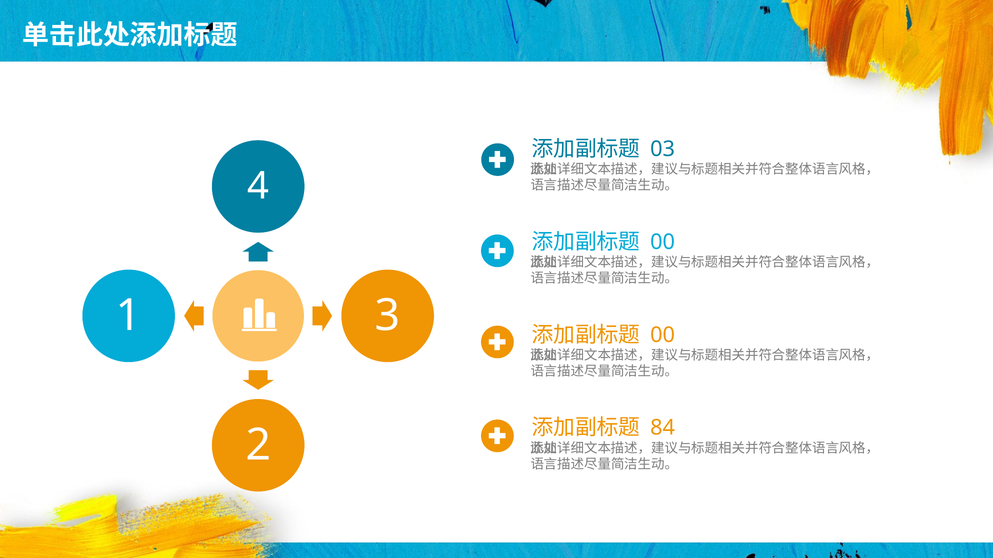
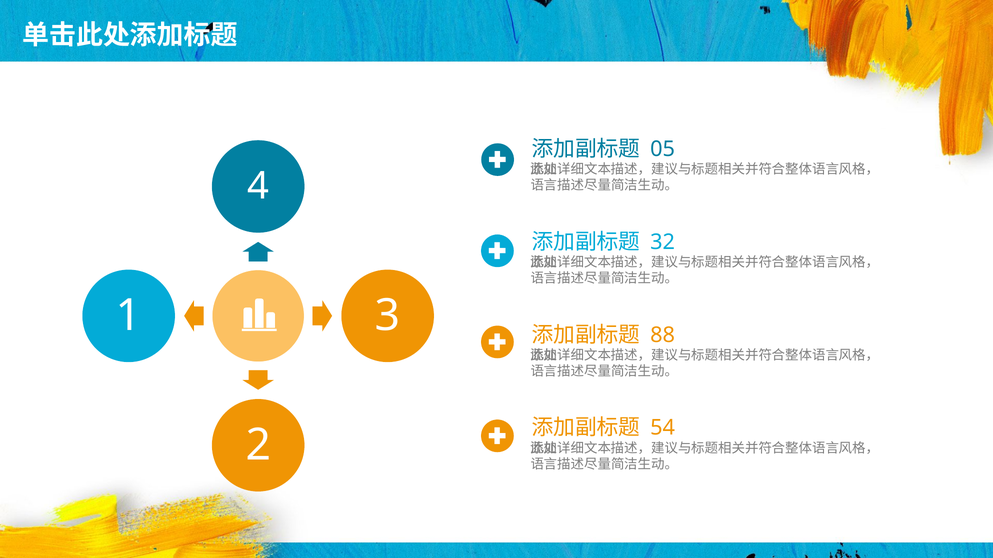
03: 03 -> 05
00 at (663, 242): 00 -> 32
00 at (663, 335): 00 -> 88
84: 84 -> 54
